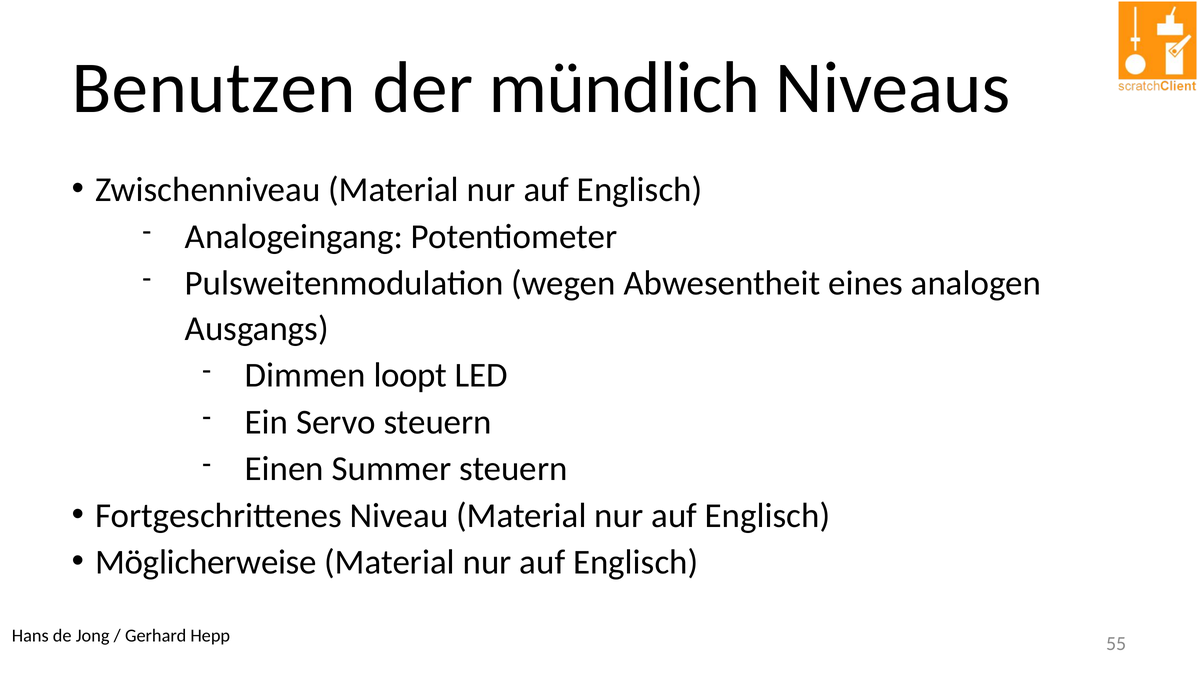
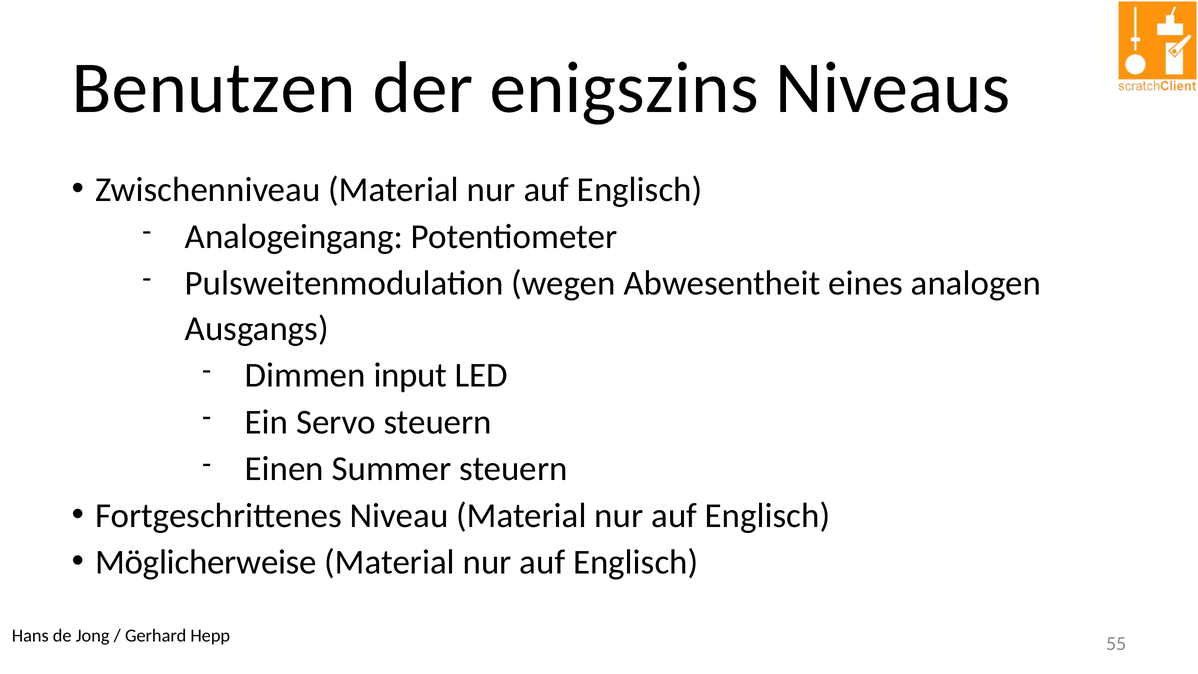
mündlich: mündlich -> enigszins
loopt: loopt -> input
